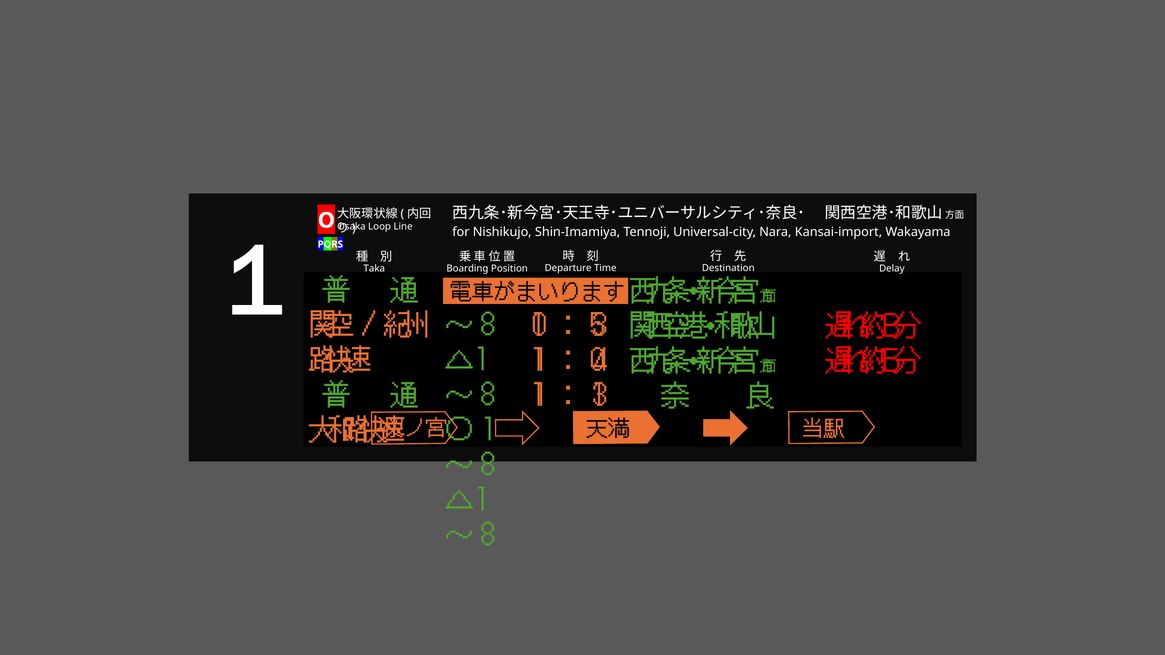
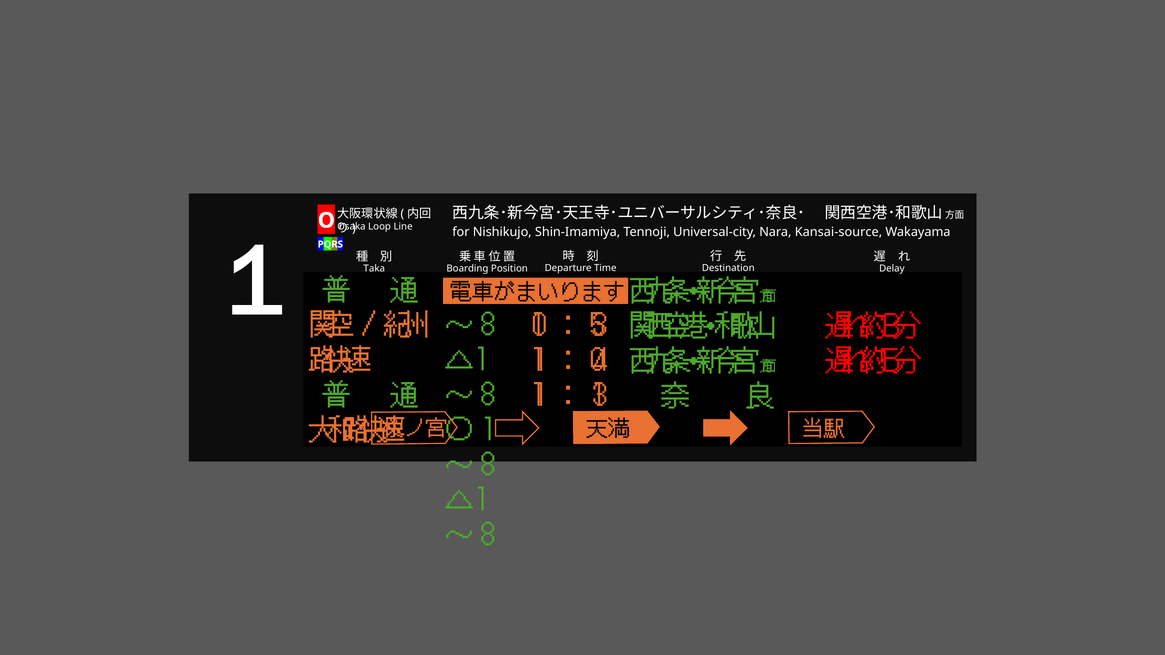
Kansai-import: Kansai-import -> Kansai-source
